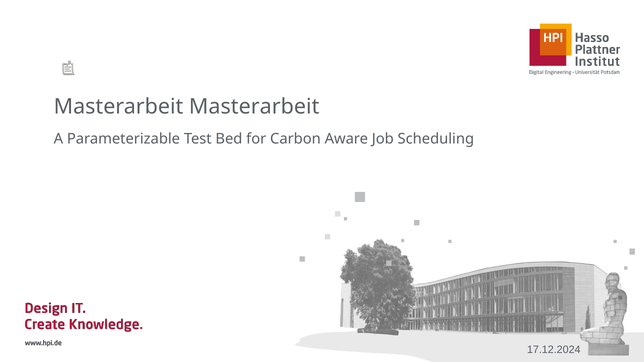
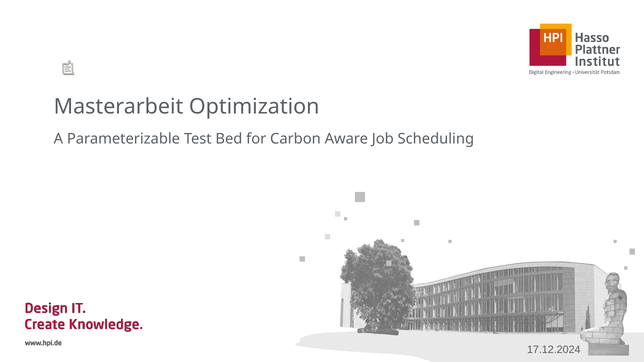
Masterarbeit Masterarbeit: Masterarbeit -> Optimization
